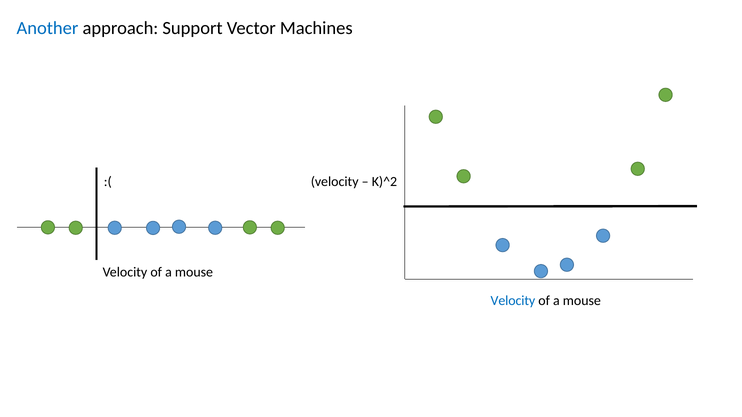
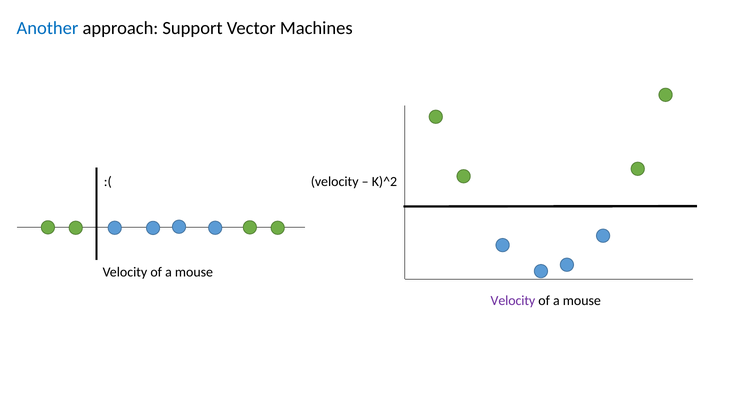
Velocity at (513, 301) colour: blue -> purple
